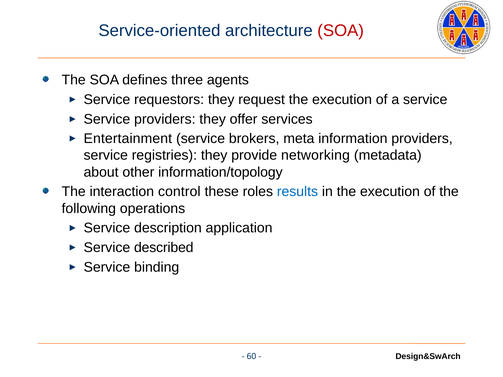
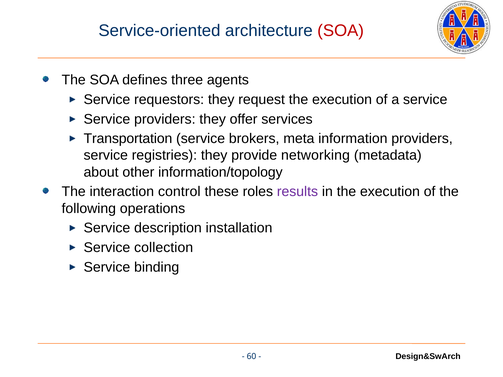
Entertainment: Entertainment -> Transportation
results colour: blue -> purple
application: application -> installation
described: described -> collection
